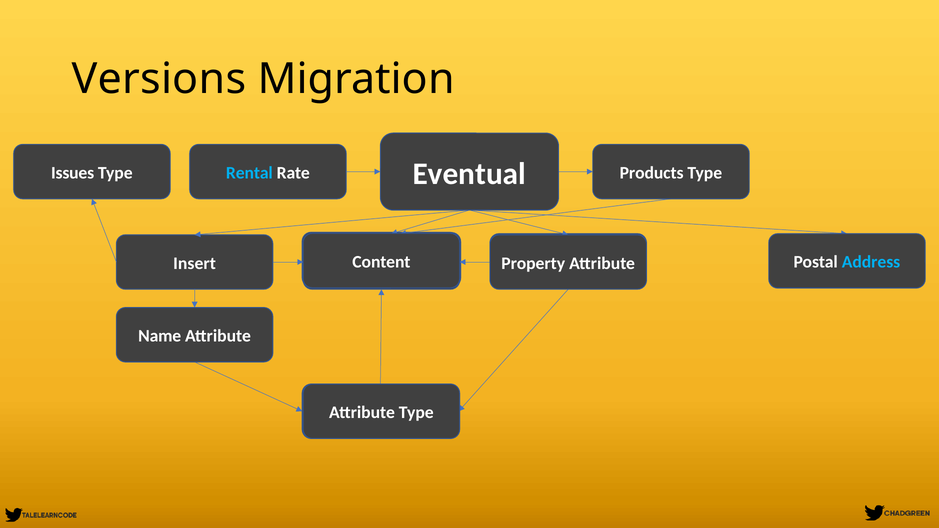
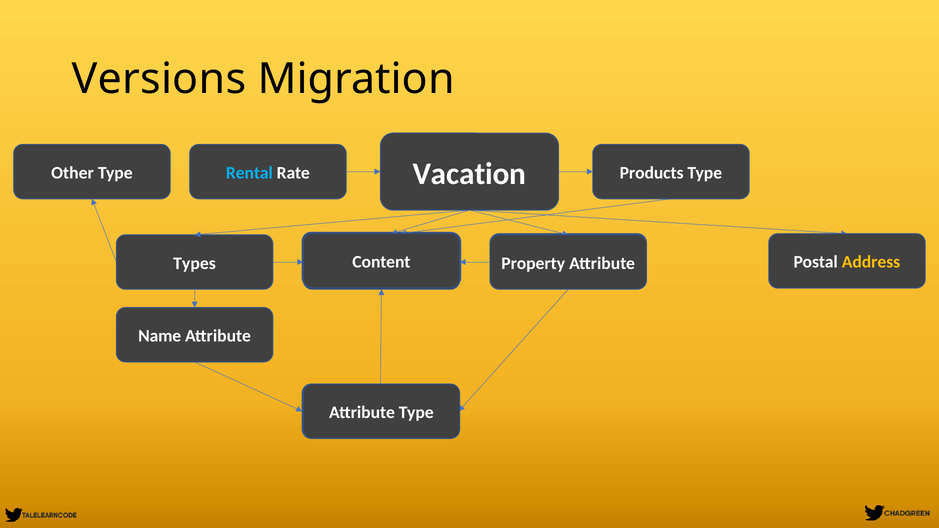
Issues: Issues -> Other
Eventual: Eventual -> Vacation
Address colour: light blue -> yellow
Insert: Insert -> Types
